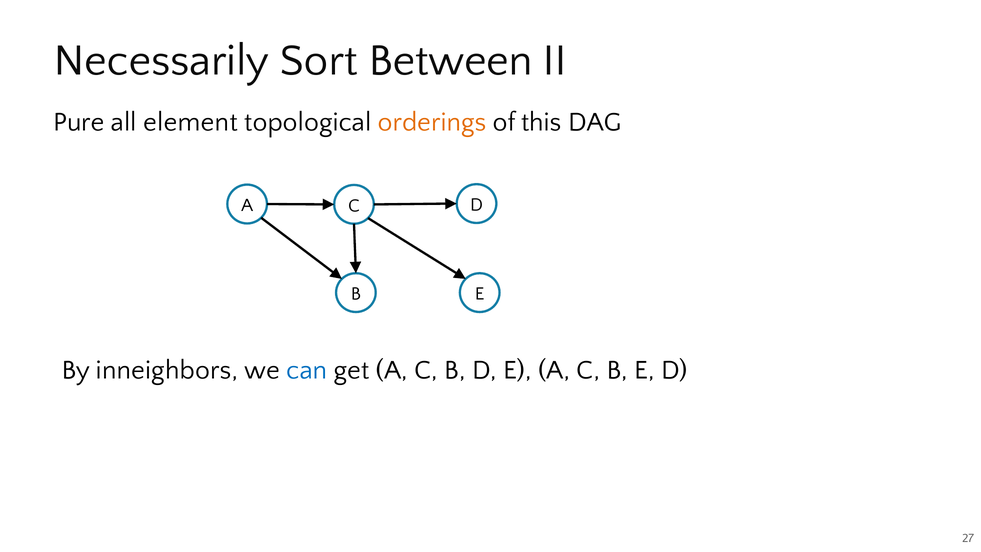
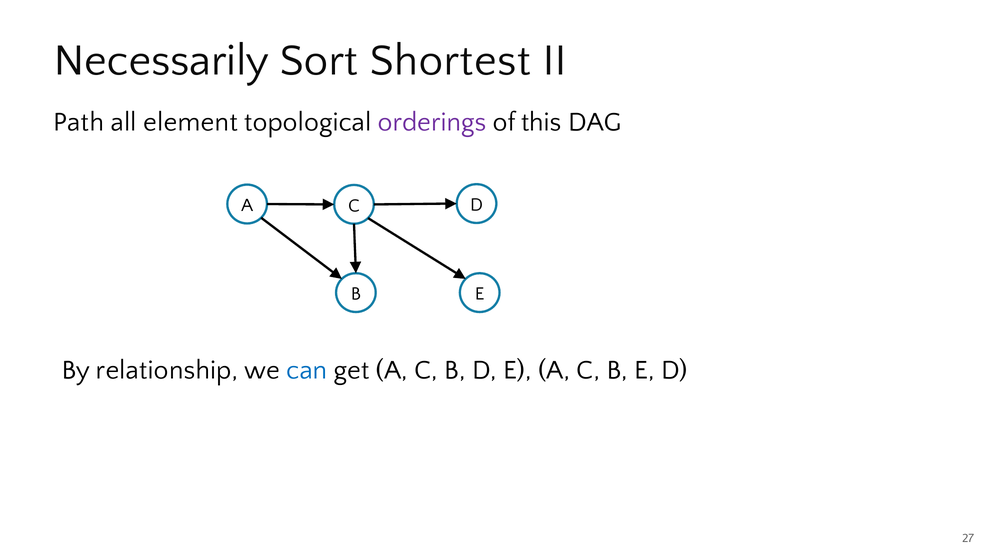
Between: Between -> Shortest
Pure: Pure -> Path
orderings colour: orange -> purple
inneighbors: inneighbors -> relationship
